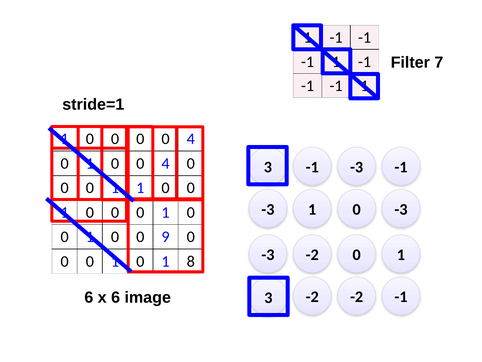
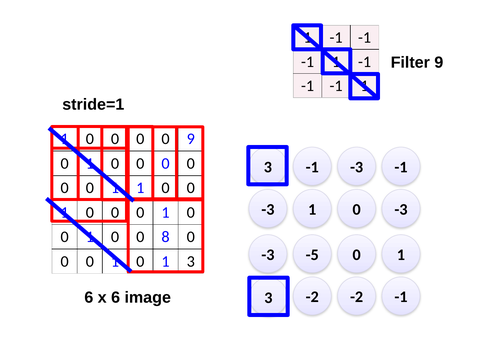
Filter 7: 7 -> 9
4 at (191, 139): 4 -> 9
4 at (166, 163): 4 -> 0
9: 9 -> 8
-3 -2: -2 -> -5
8 at (191, 261): 8 -> 3
